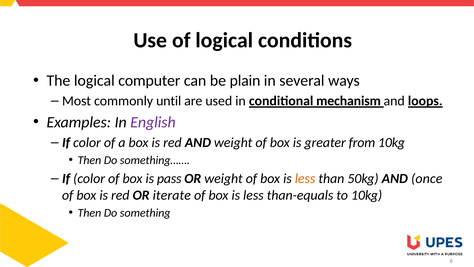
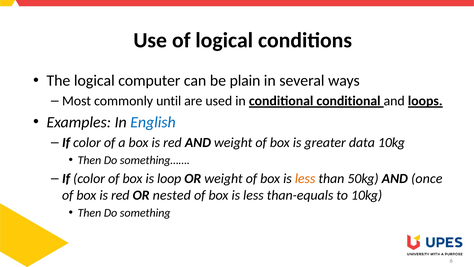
conditional mechanism: mechanism -> conditional
English colour: purple -> blue
from: from -> data
pass: pass -> loop
iterate: iterate -> nested
